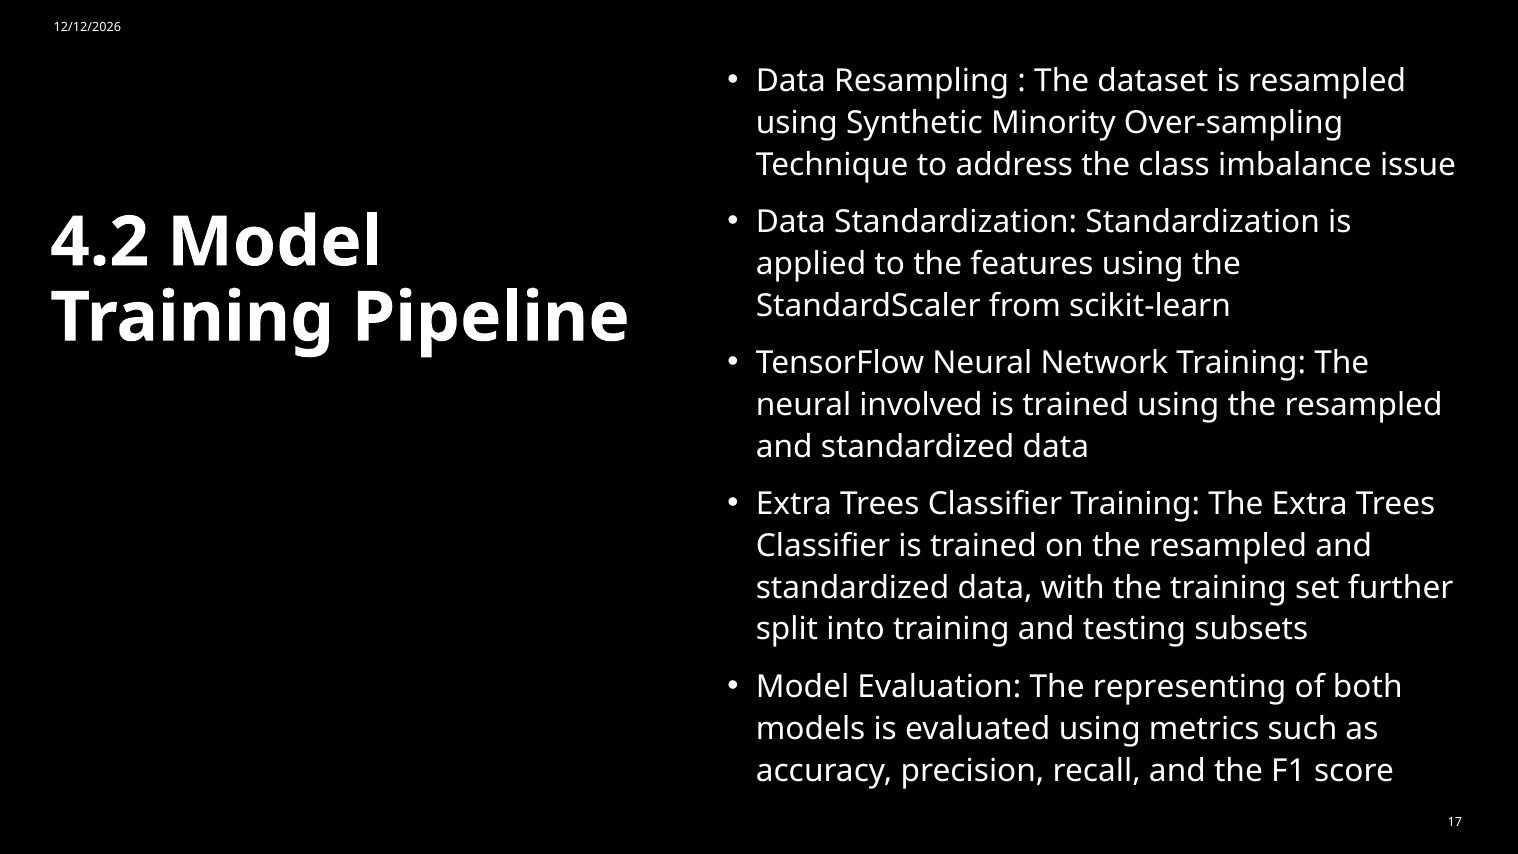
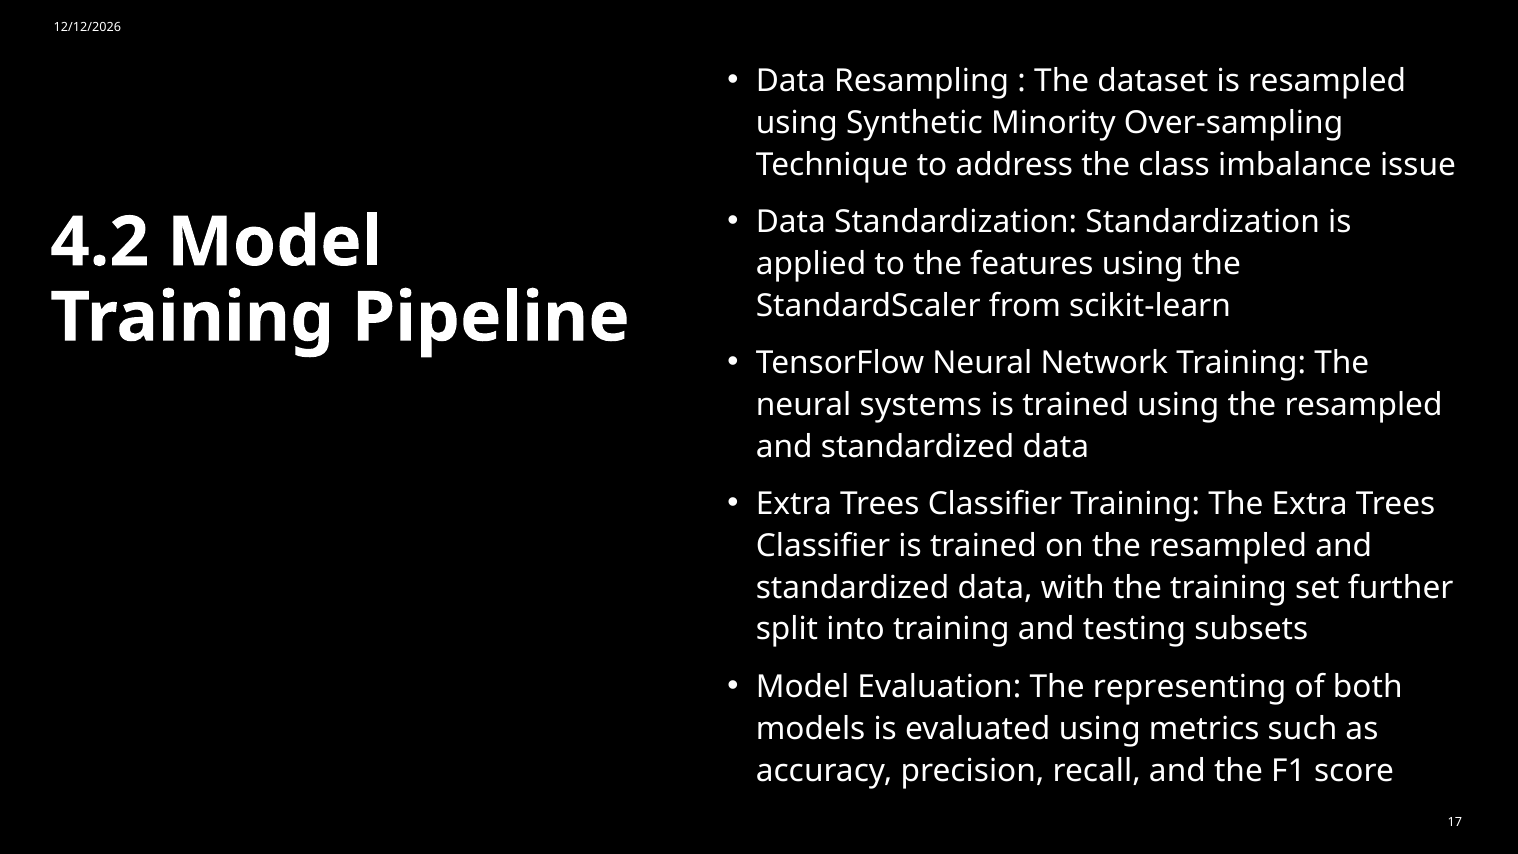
involved: involved -> systems
